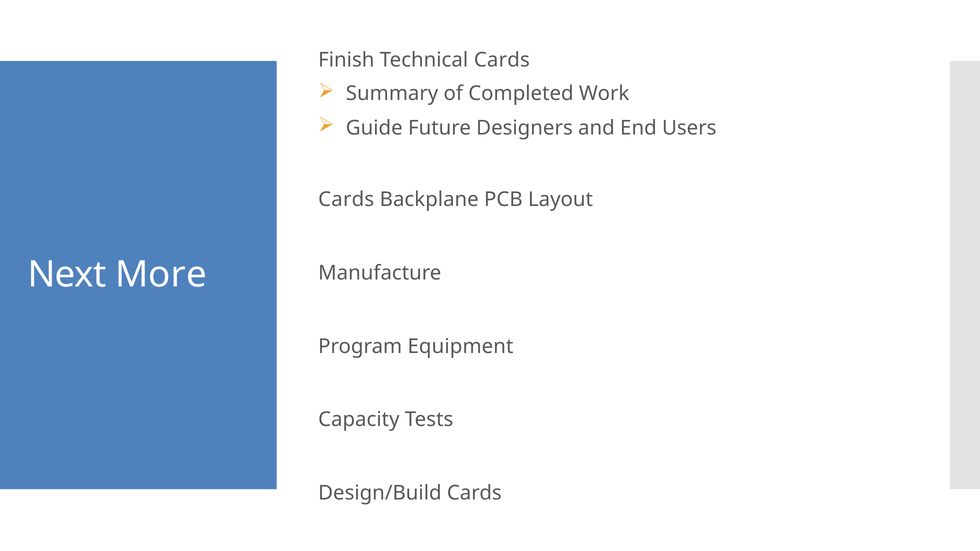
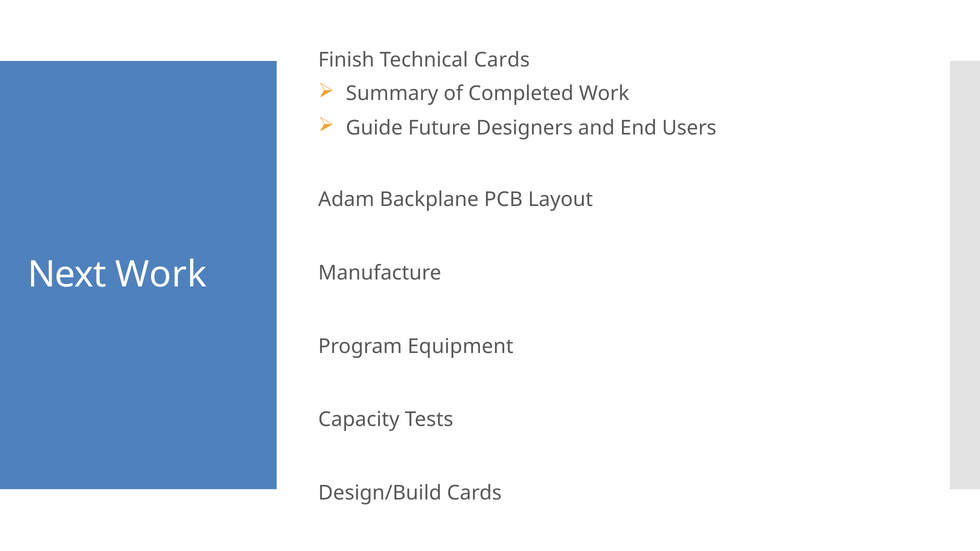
Cards at (346, 199): Cards -> Adam
Next More: More -> Work
